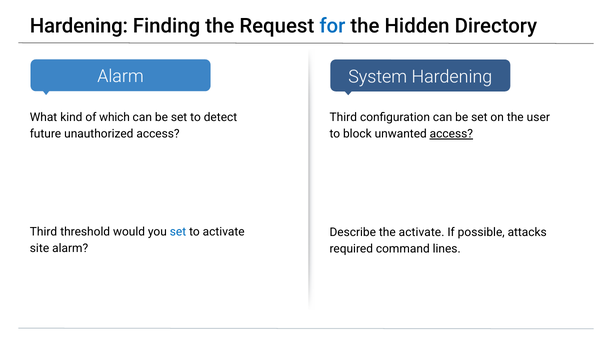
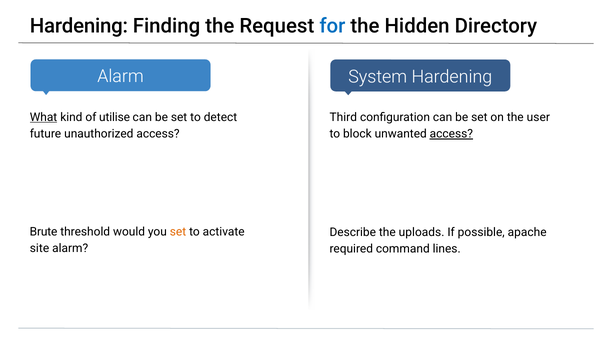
What underline: none -> present
which: which -> utilise
Third at (43, 232): Third -> Brute
set at (178, 232) colour: blue -> orange
the activate: activate -> uploads
attacks: attacks -> apache
